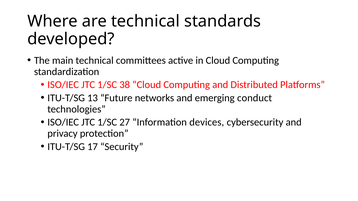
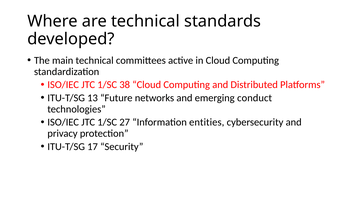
devices: devices -> entities
